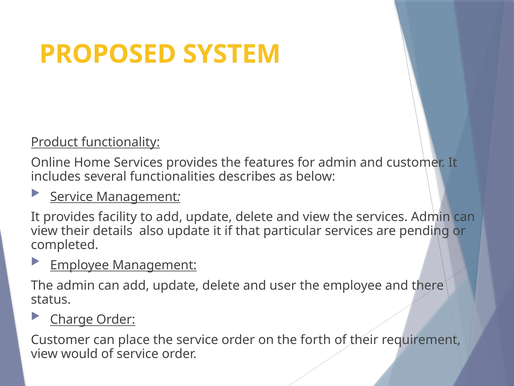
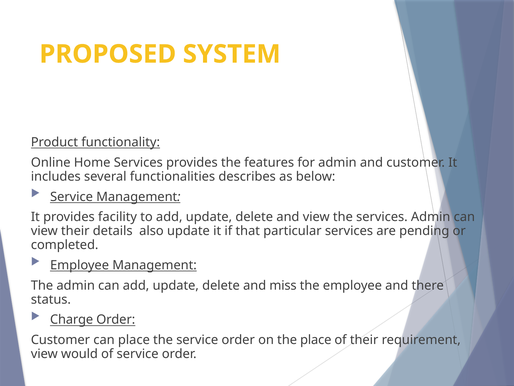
user: user -> miss
the forth: forth -> place
